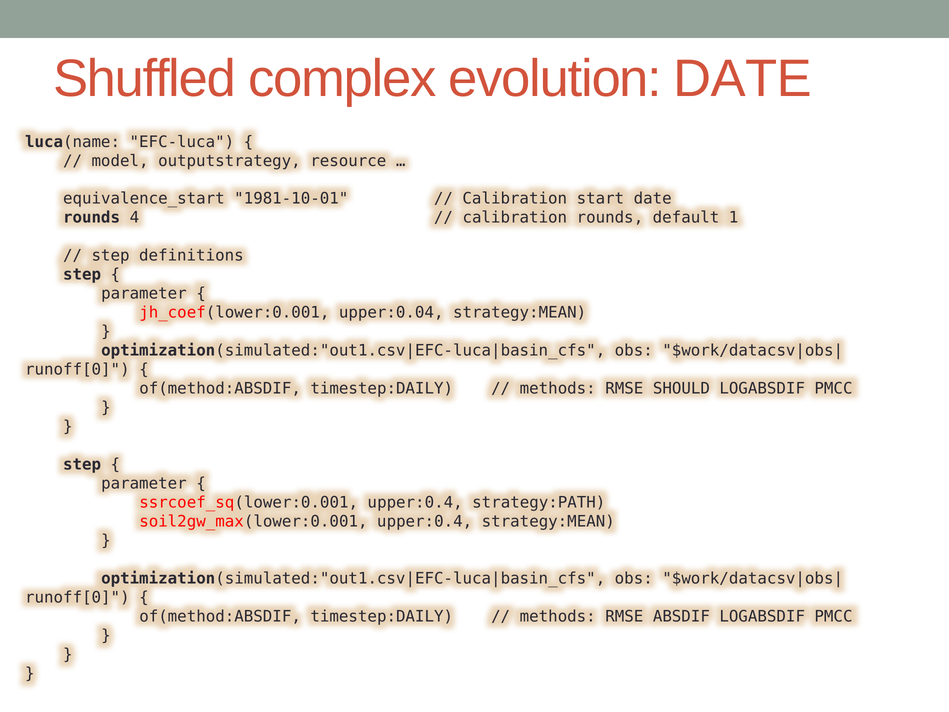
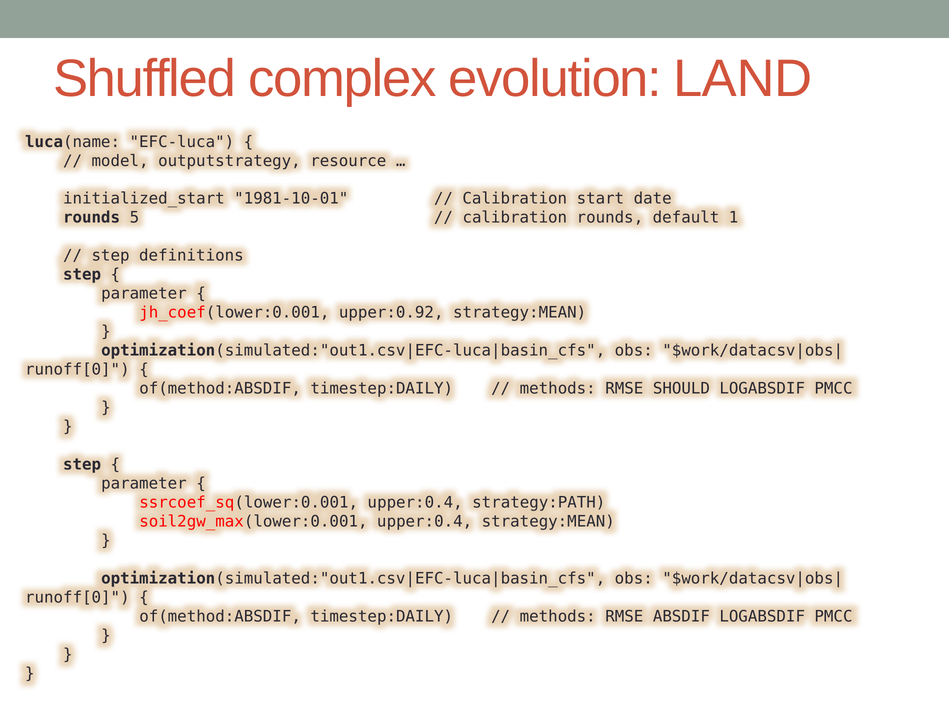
evolution DATE: DATE -> LAND
equivalence_start: equivalence_start -> initialized_start
4: 4 -> 5
upper:0.04: upper:0.04 -> upper:0.92
